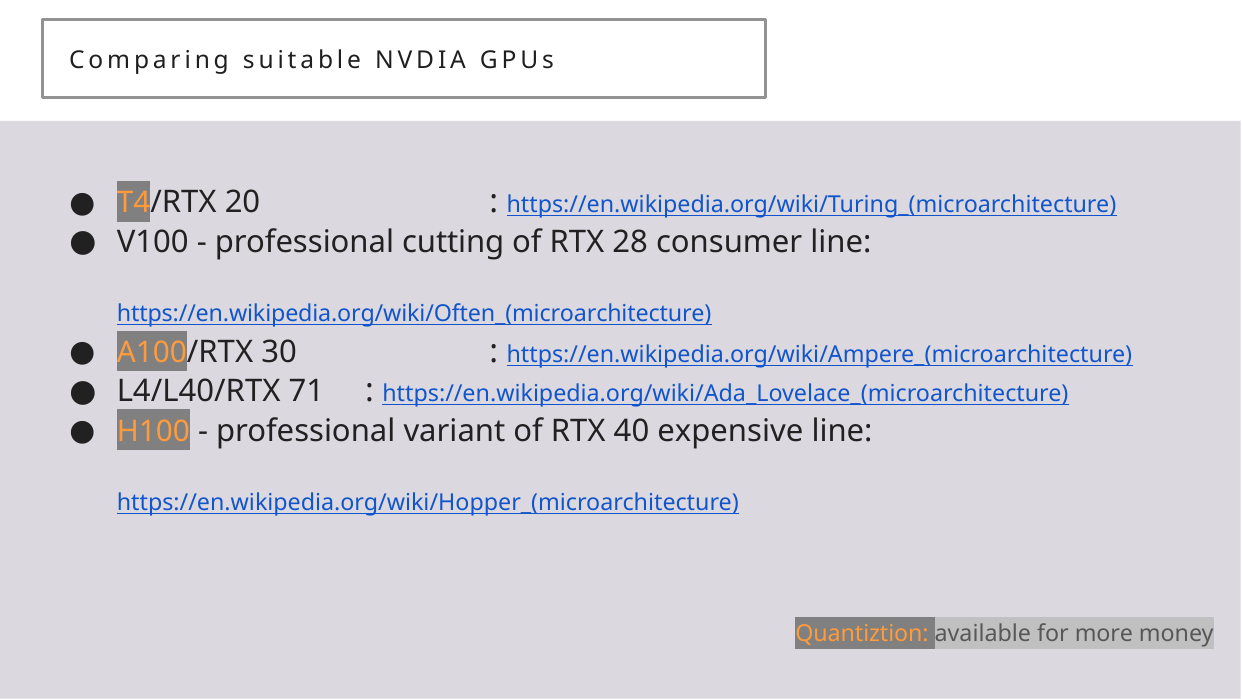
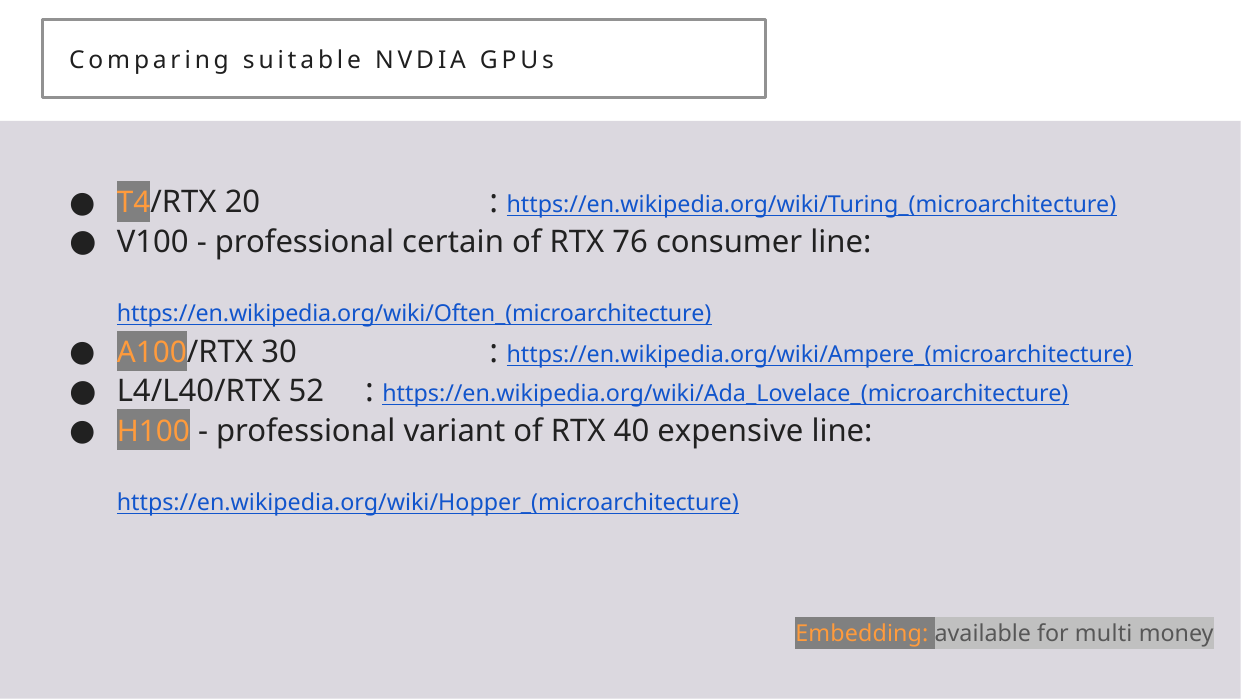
cutting: cutting -> certain
28: 28 -> 76
71: 71 -> 52
Quantiztion: Quantiztion -> Embedding
more: more -> multi
